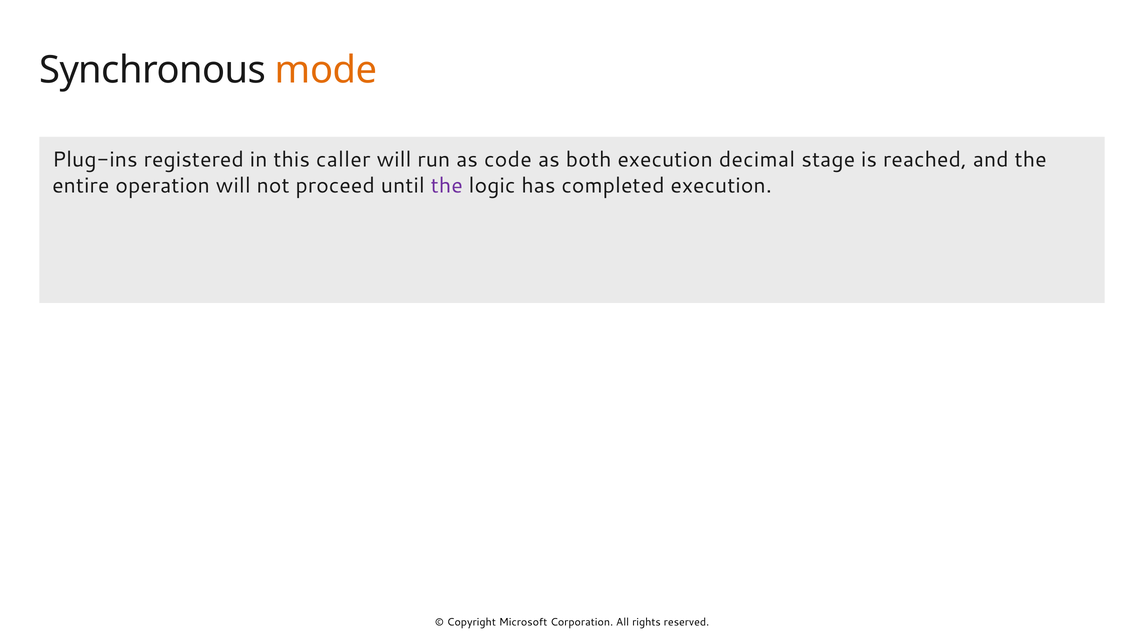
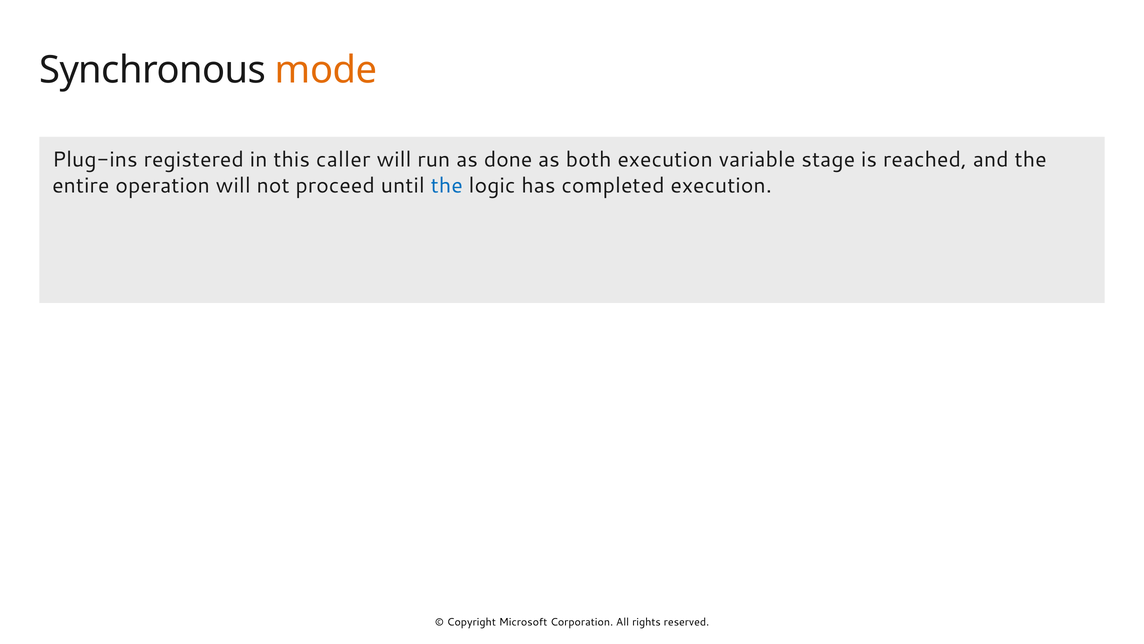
code: code -> done
decimal: decimal -> variable
the at (447, 185) colour: purple -> blue
